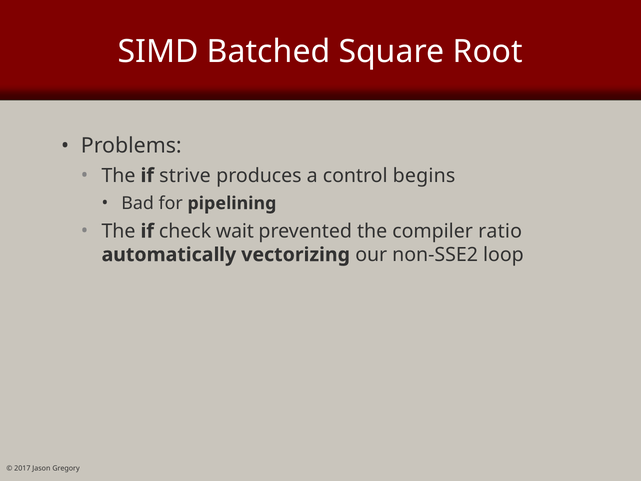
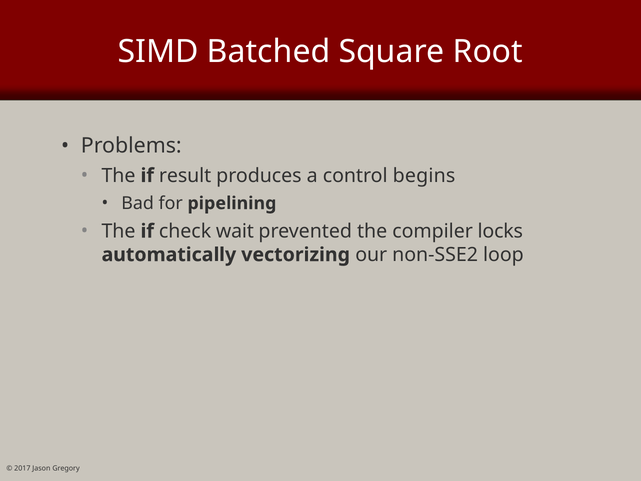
strive: strive -> result
ratio: ratio -> locks
